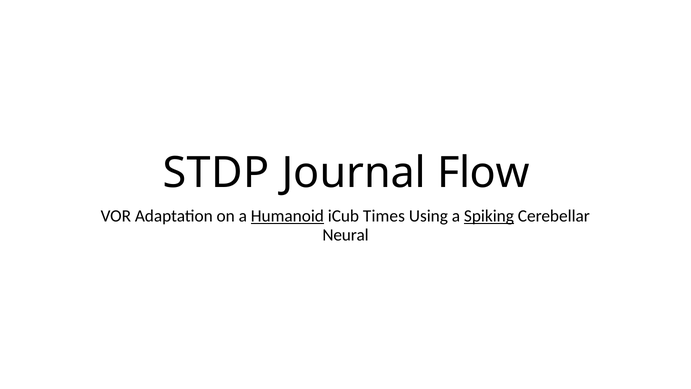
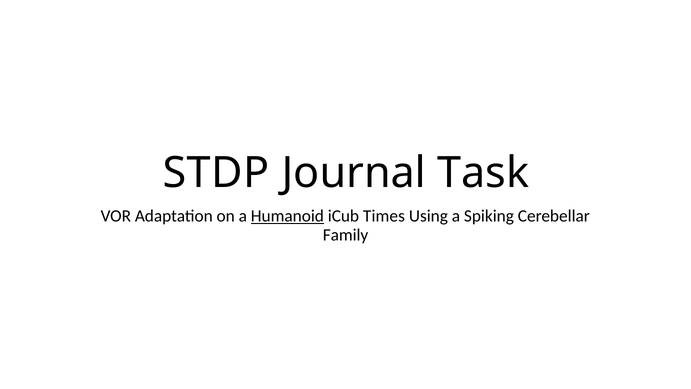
Flow: Flow -> Task
Spiking underline: present -> none
Neural: Neural -> Family
